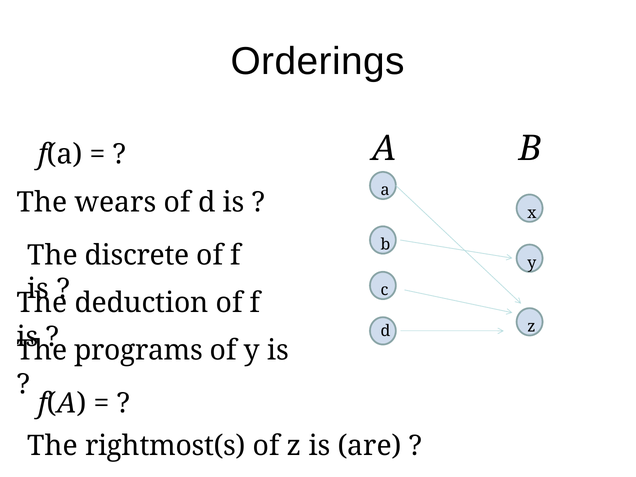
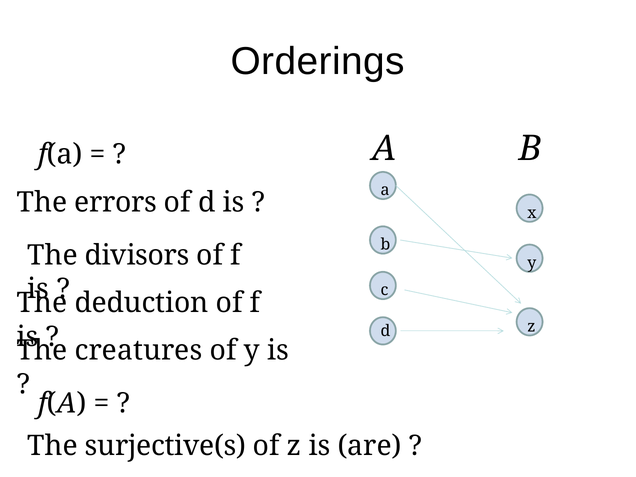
wears: wears -> errors
discrete: discrete -> divisors
programs: programs -> creatures
rightmost(s: rightmost(s -> surjective(s
